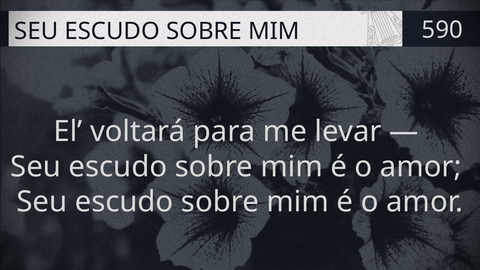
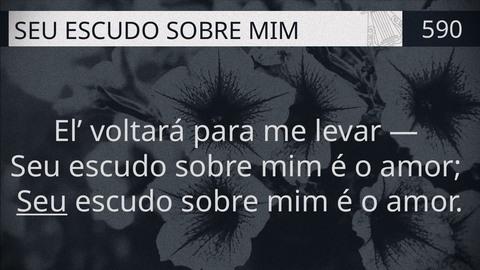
Seu at (42, 202) underline: none -> present
